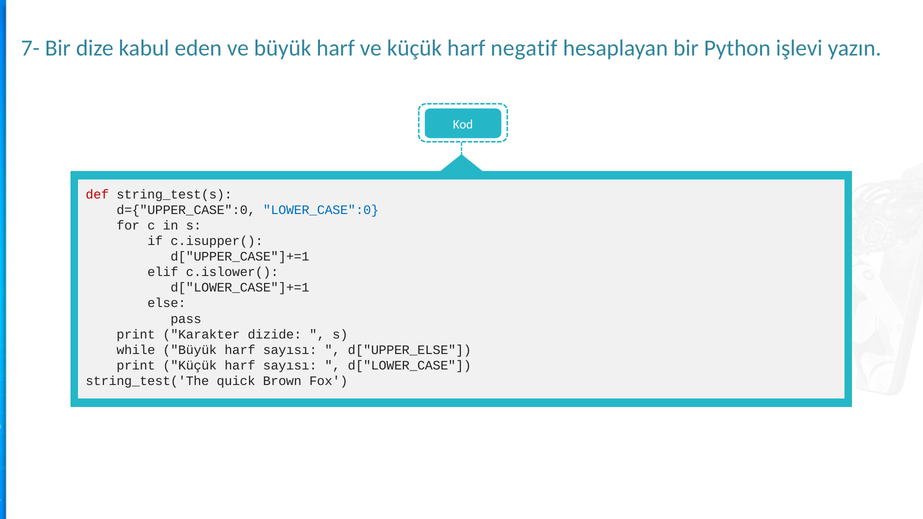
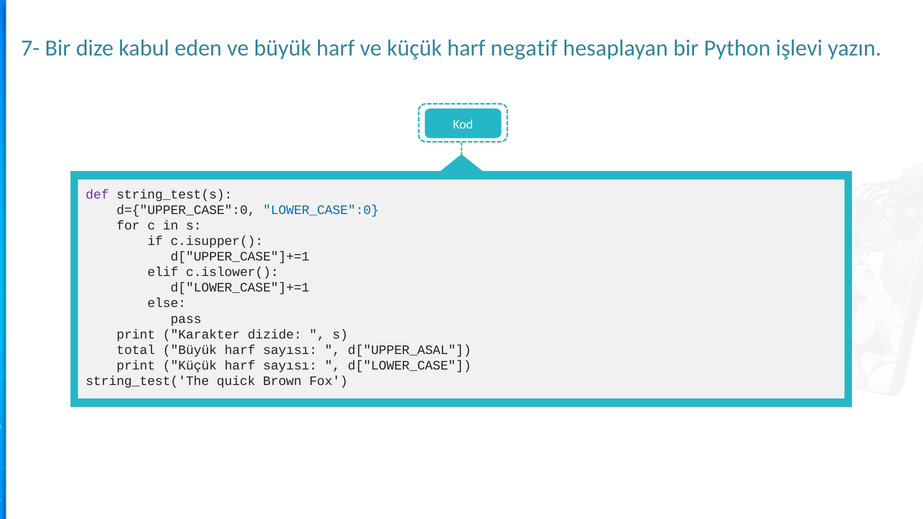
def colour: red -> purple
while: while -> total
d["UPPER_ELSE: d["UPPER_ELSE -> d["UPPER_ASAL
